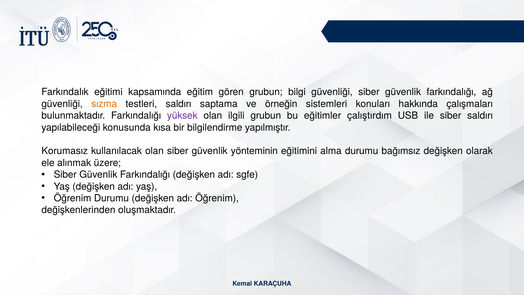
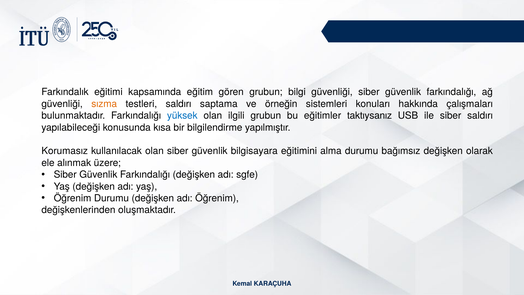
yüksek colour: purple -> blue
çalıştırdım: çalıştırdım -> taktıysanız
yönteminin: yönteminin -> bilgisayara
